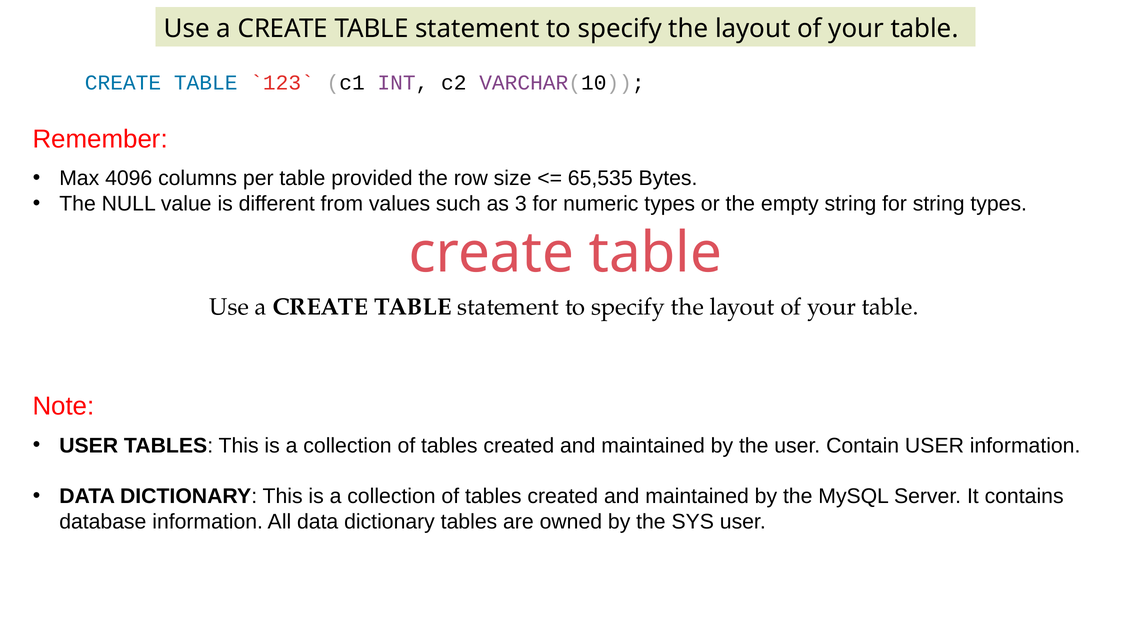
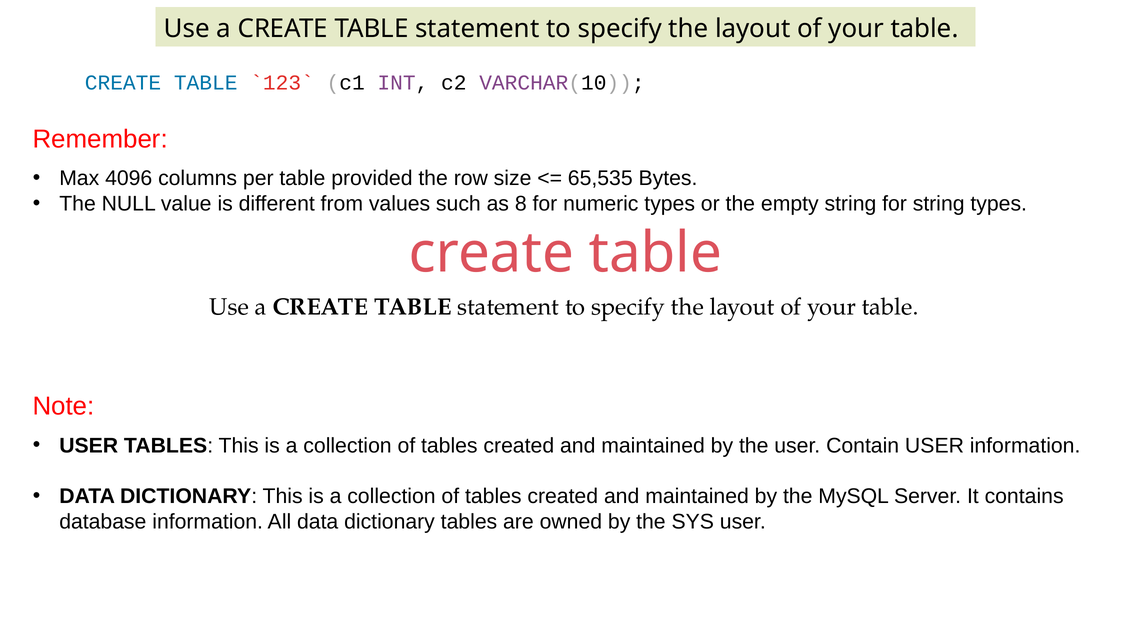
3: 3 -> 8
